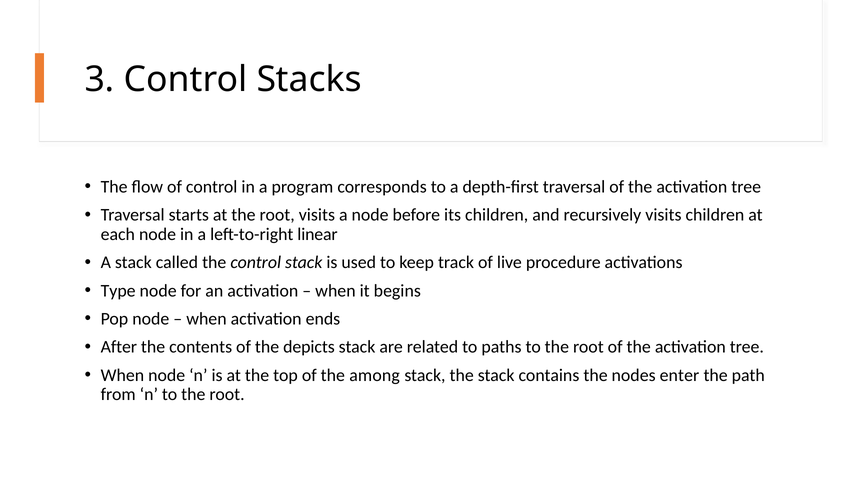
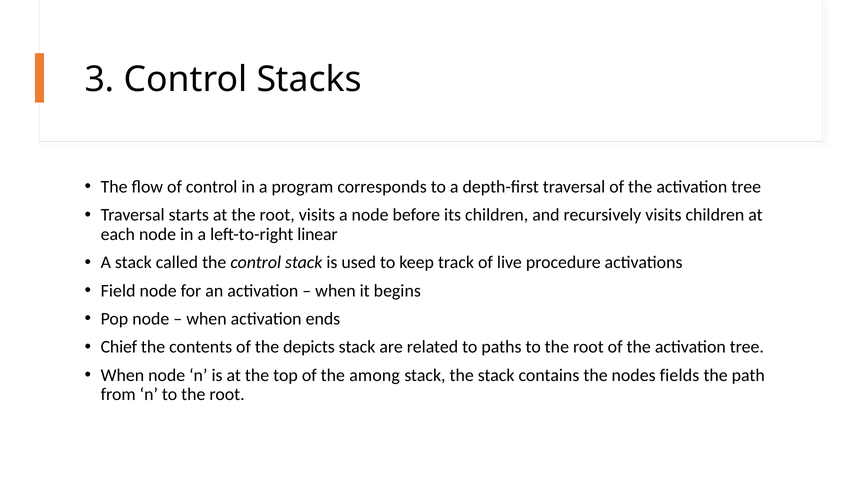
Type: Type -> Field
After: After -> Chief
enter: enter -> fields
